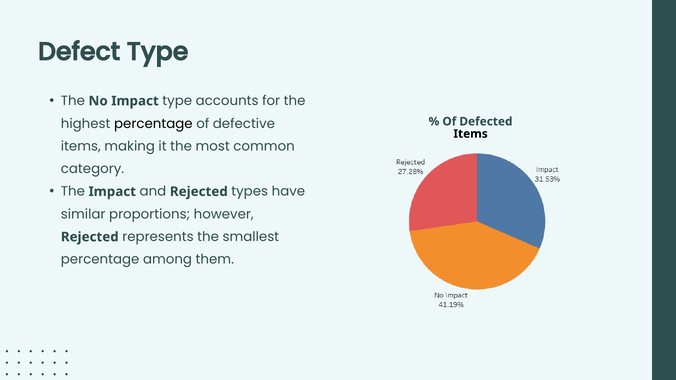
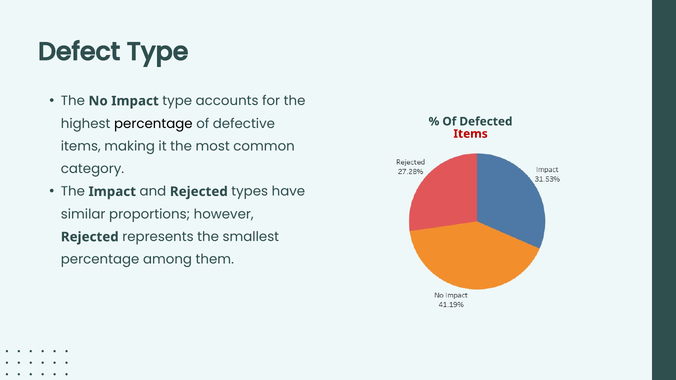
Items at (471, 134) colour: black -> red
